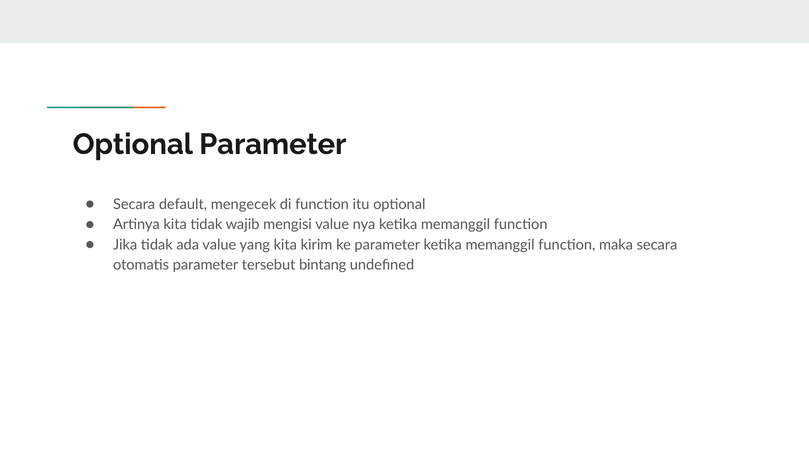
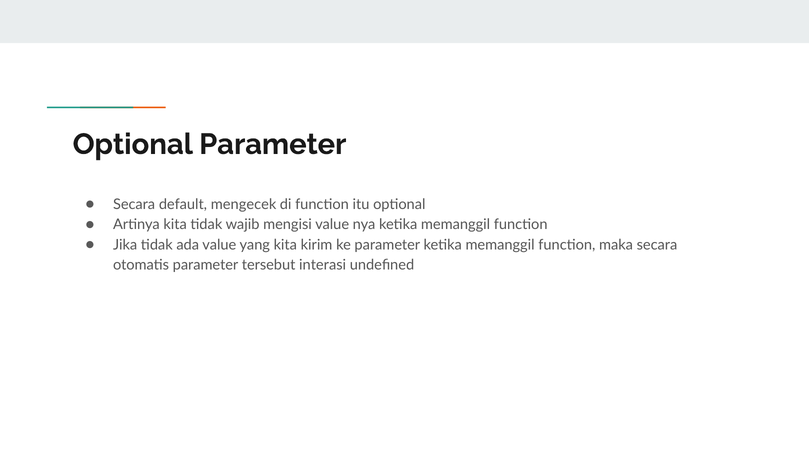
bintang: bintang -> interasi
